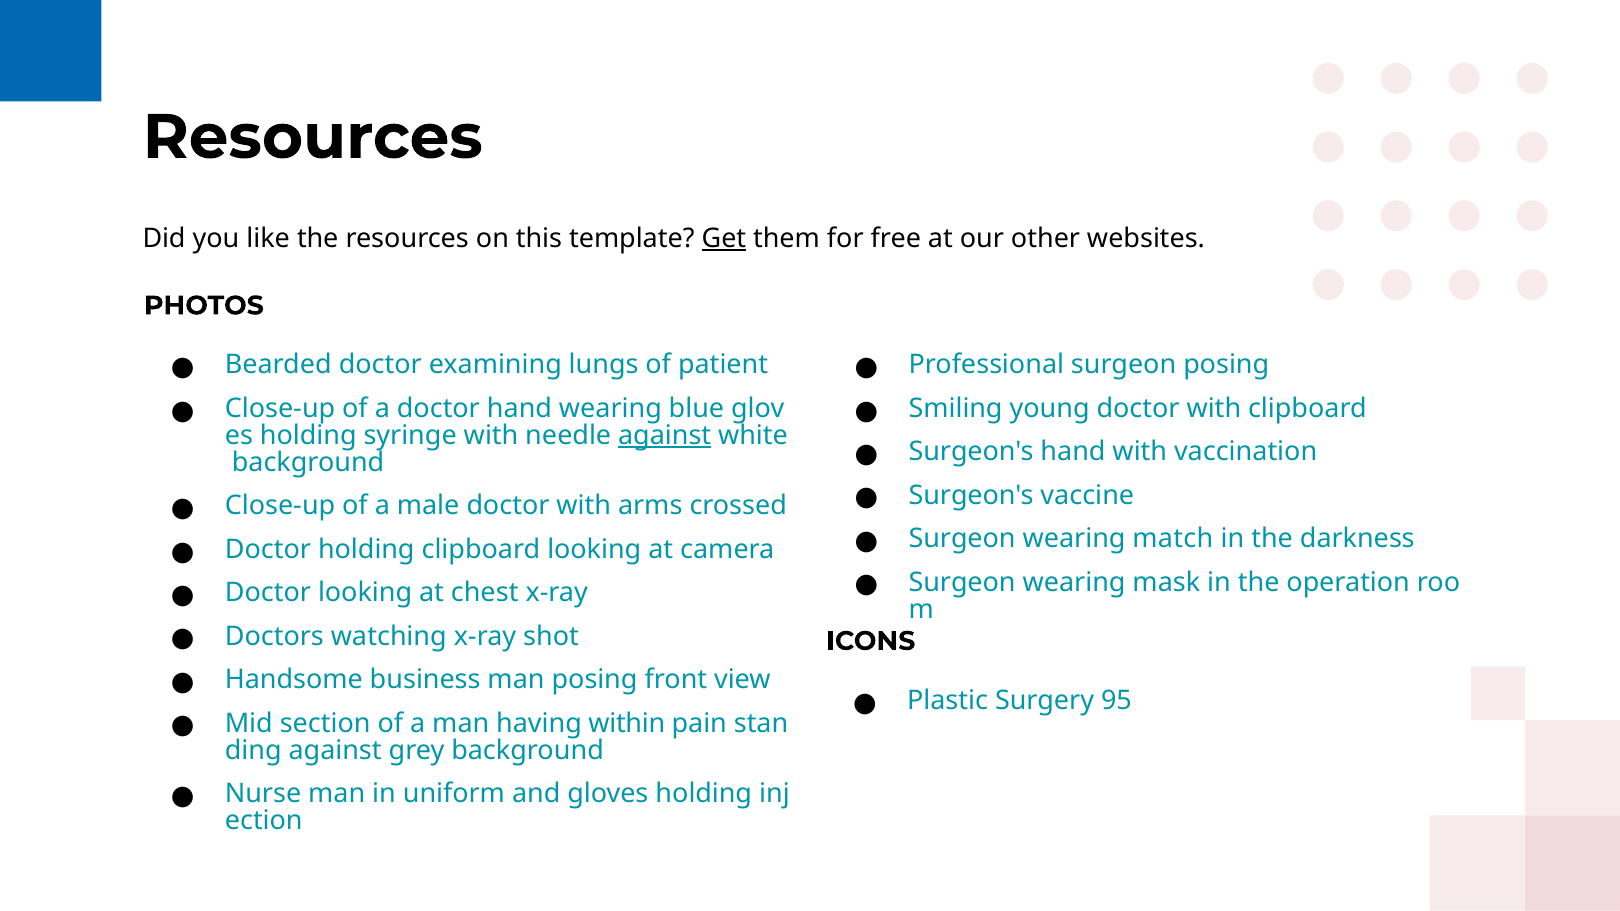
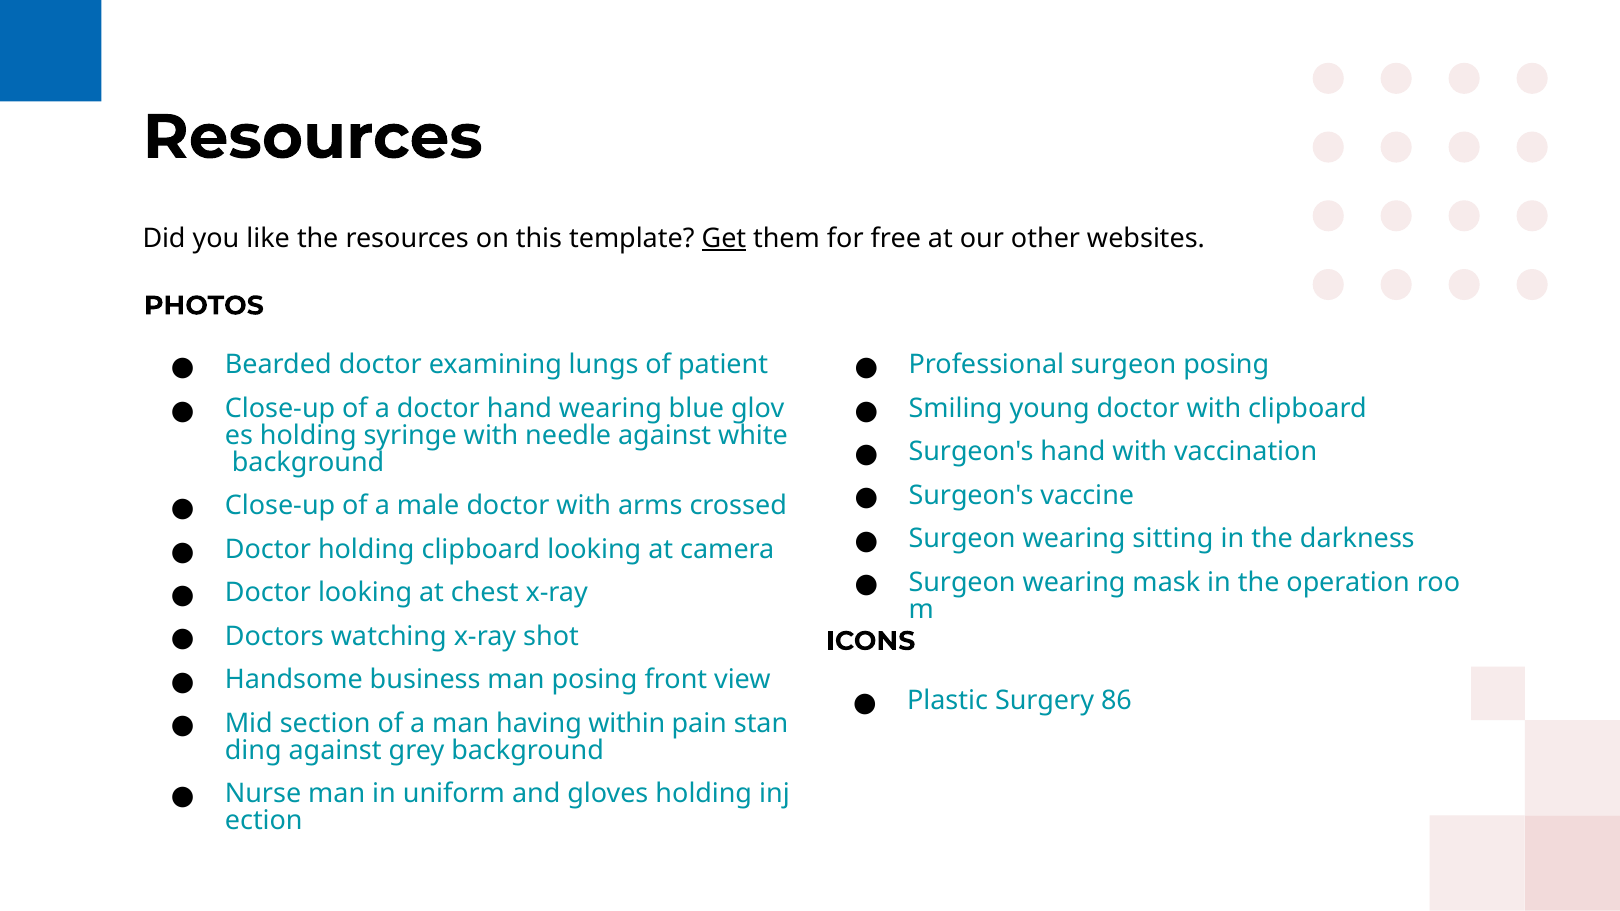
against at (665, 436) underline: present -> none
match: match -> sitting
95: 95 -> 86
